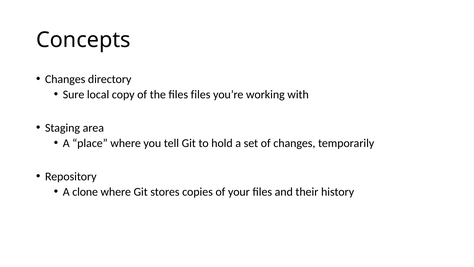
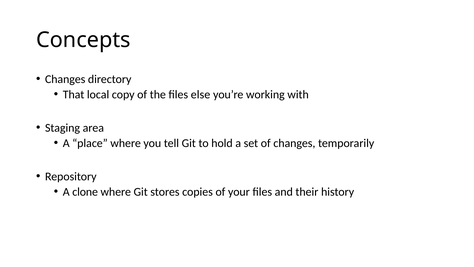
Sure: Sure -> That
files files: files -> else
